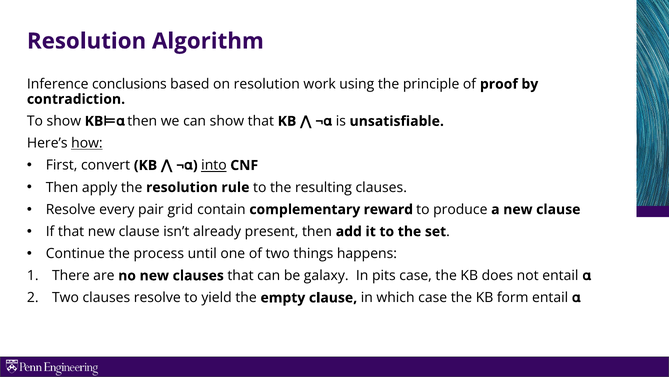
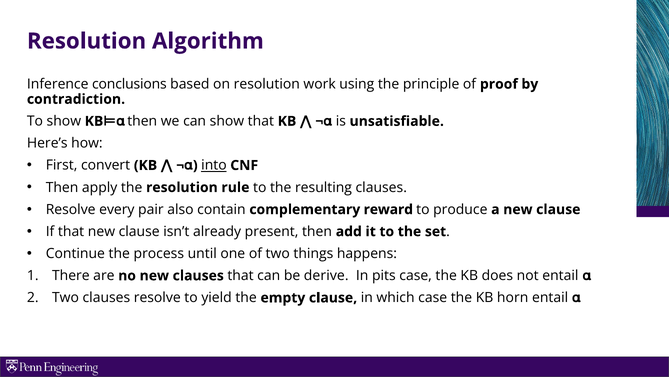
how underline: present -> none
grid: grid -> also
galaxy: galaxy -> derive
form: form -> horn
